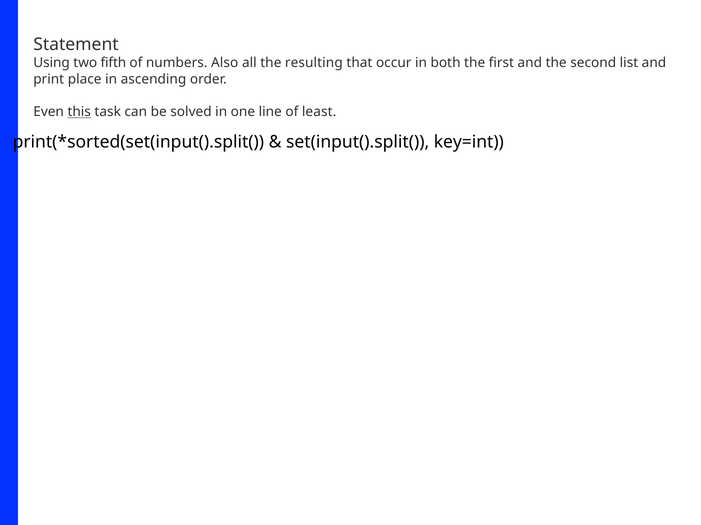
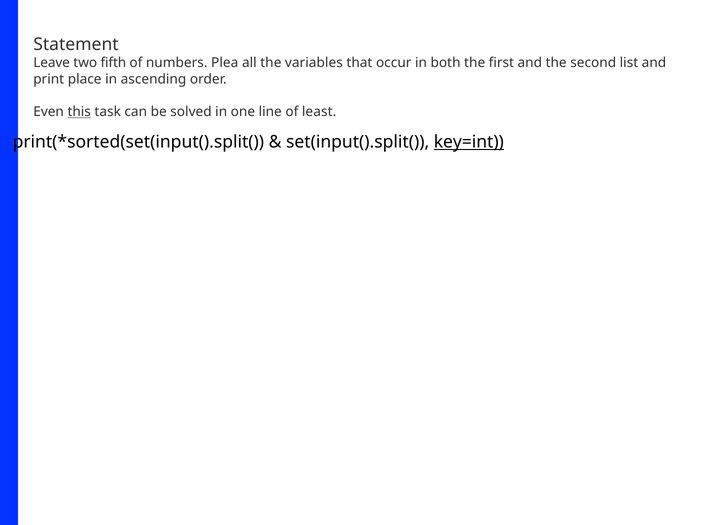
Using: Using -> Leave
Also: Also -> Plea
resulting: resulting -> variables
key=int underline: none -> present
